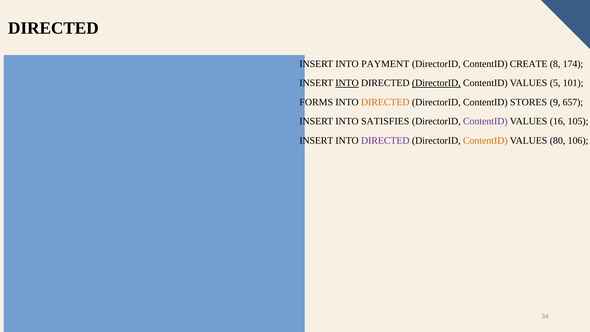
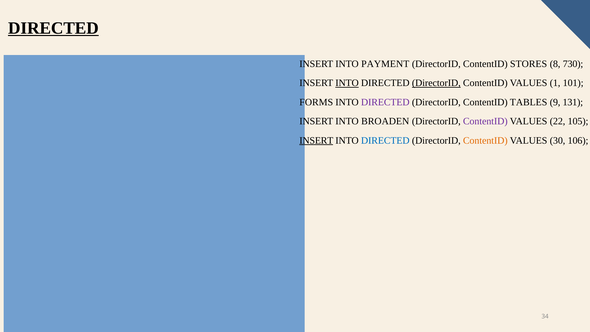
DIRECTED at (53, 28) underline: none -> present
CREATE: CREATE -> STORES
174: 174 -> 730
5: 5 -> 1
DIRECTED at (385, 102) colour: orange -> purple
STORES: STORES -> TABLES
657: 657 -> 131
SATISFIES: SATISFIES -> BROADEN
16: 16 -> 22
INSERT at (316, 140) underline: none -> present
DIRECTED at (385, 140) colour: purple -> blue
80: 80 -> 30
